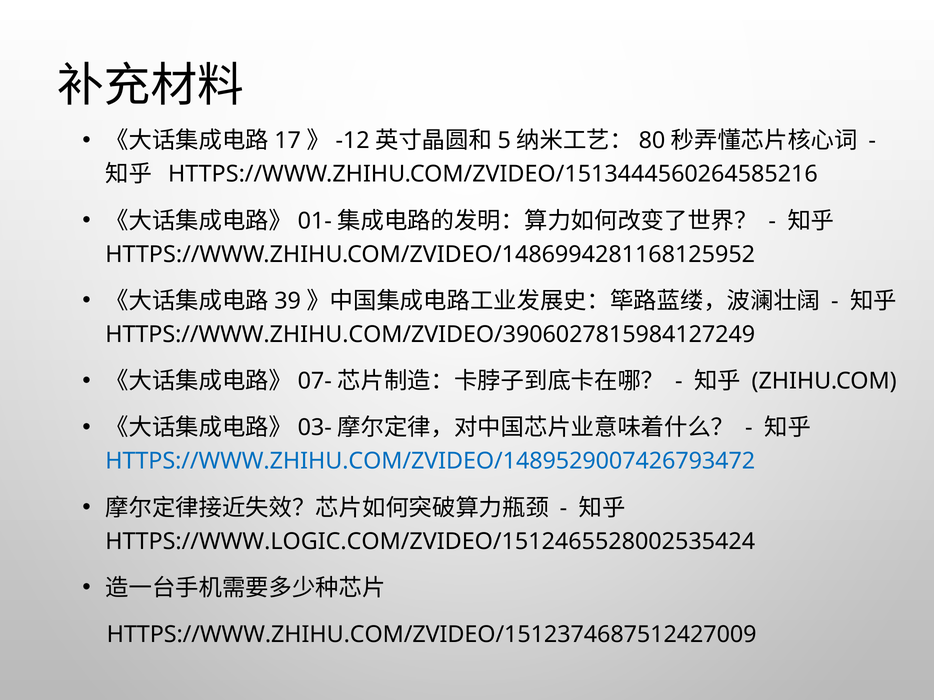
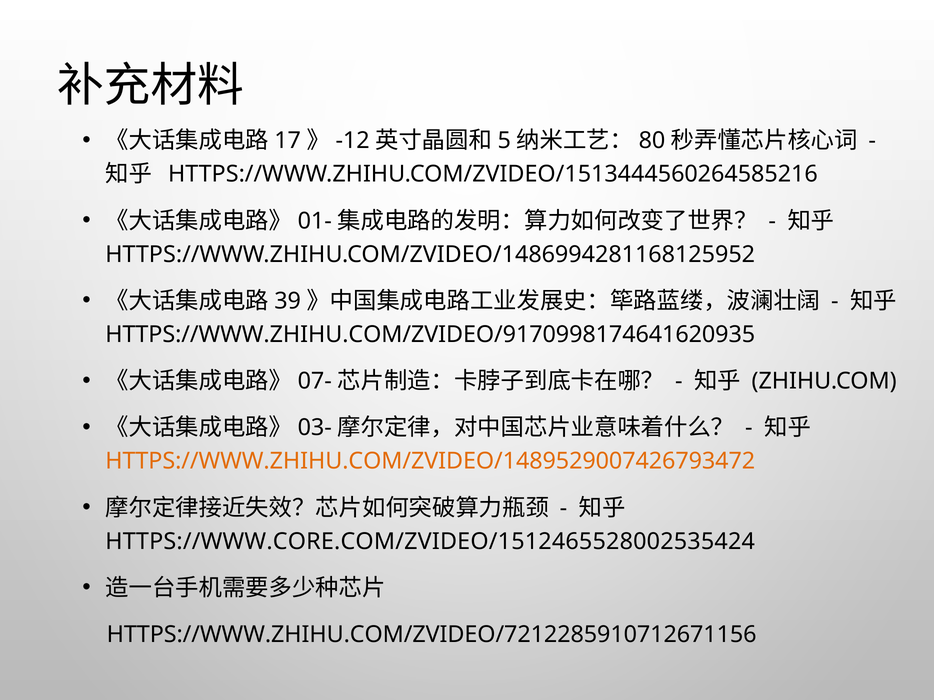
HTTPS://WWW.ZHIHU.COM/ZVIDEO/3906027815984127249: HTTPS://WWW.ZHIHU.COM/ZVIDEO/3906027815984127249 -> HTTPS://WWW.ZHIHU.COM/ZVIDEO/9170998174641620935
HTTPS://WWW.ZHIHU.COM/ZVIDEO/1489529007426793472 colour: blue -> orange
HTTPS://WWW.LOGIC.COM/ZVIDEO/1512465528002535424: HTTPS://WWW.LOGIC.COM/ZVIDEO/1512465528002535424 -> HTTPS://WWW.CORE.COM/ZVIDEO/1512465528002535424
HTTPS://WWW.ZHIHU.COM/ZVIDEO/1512374687512427009: HTTPS://WWW.ZHIHU.COM/ZVIDEO/1512374687512427009 -> HTTPS://WWW.ZHIHU.COM/ZVIDEO/7212285910712671156
